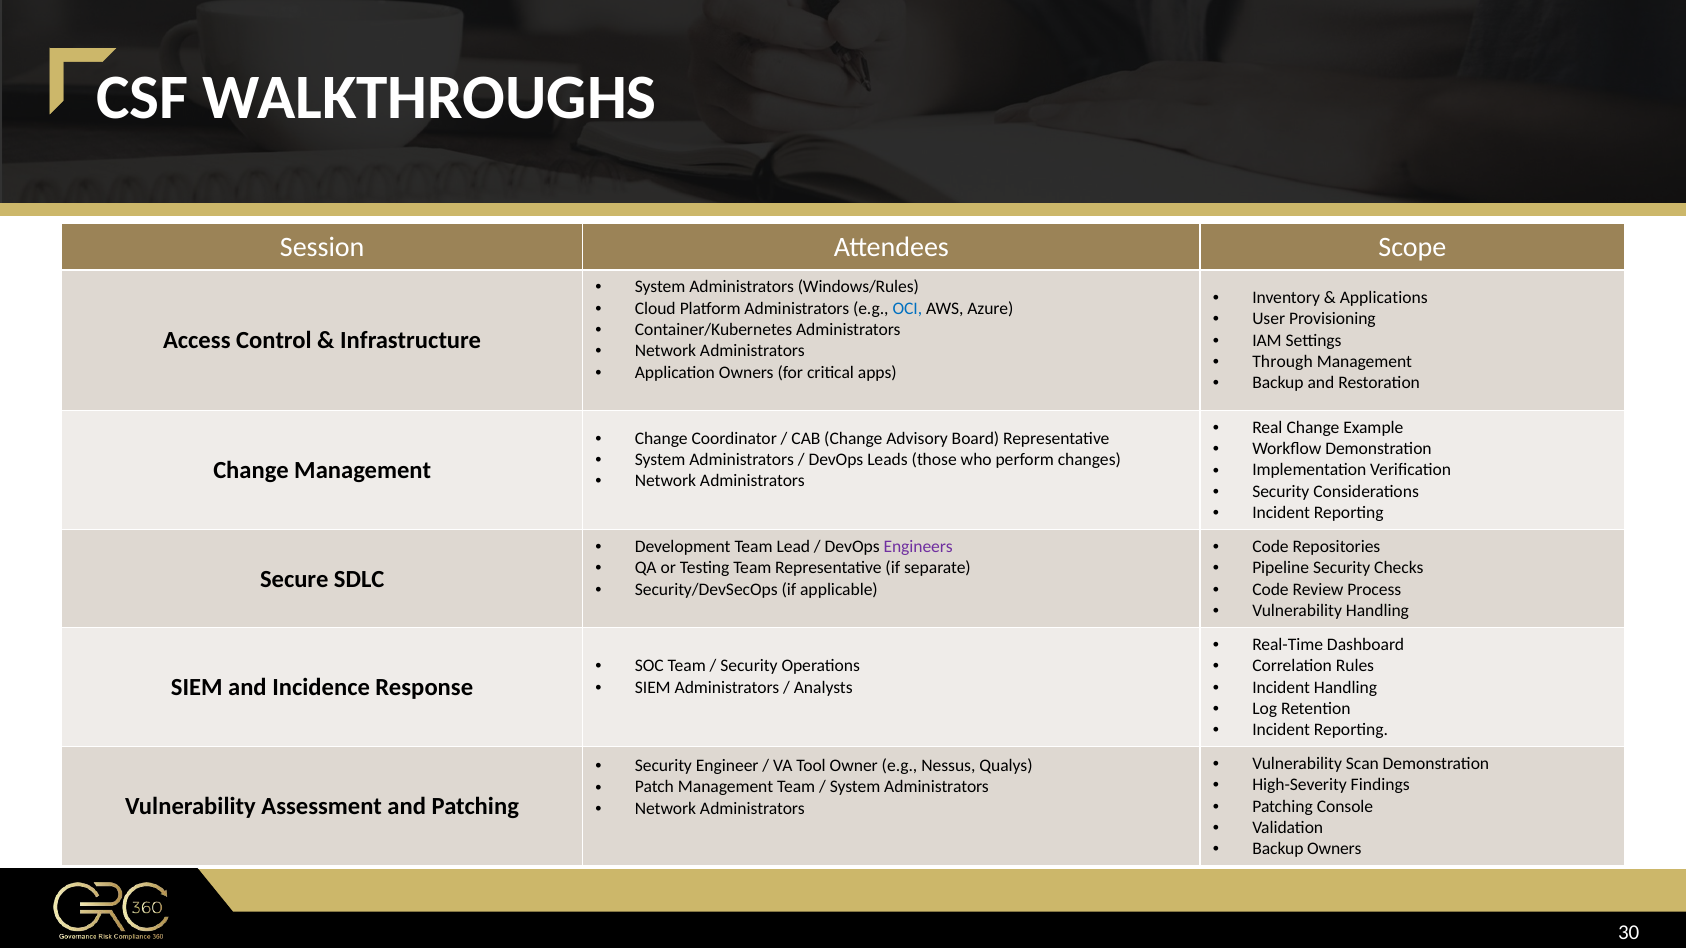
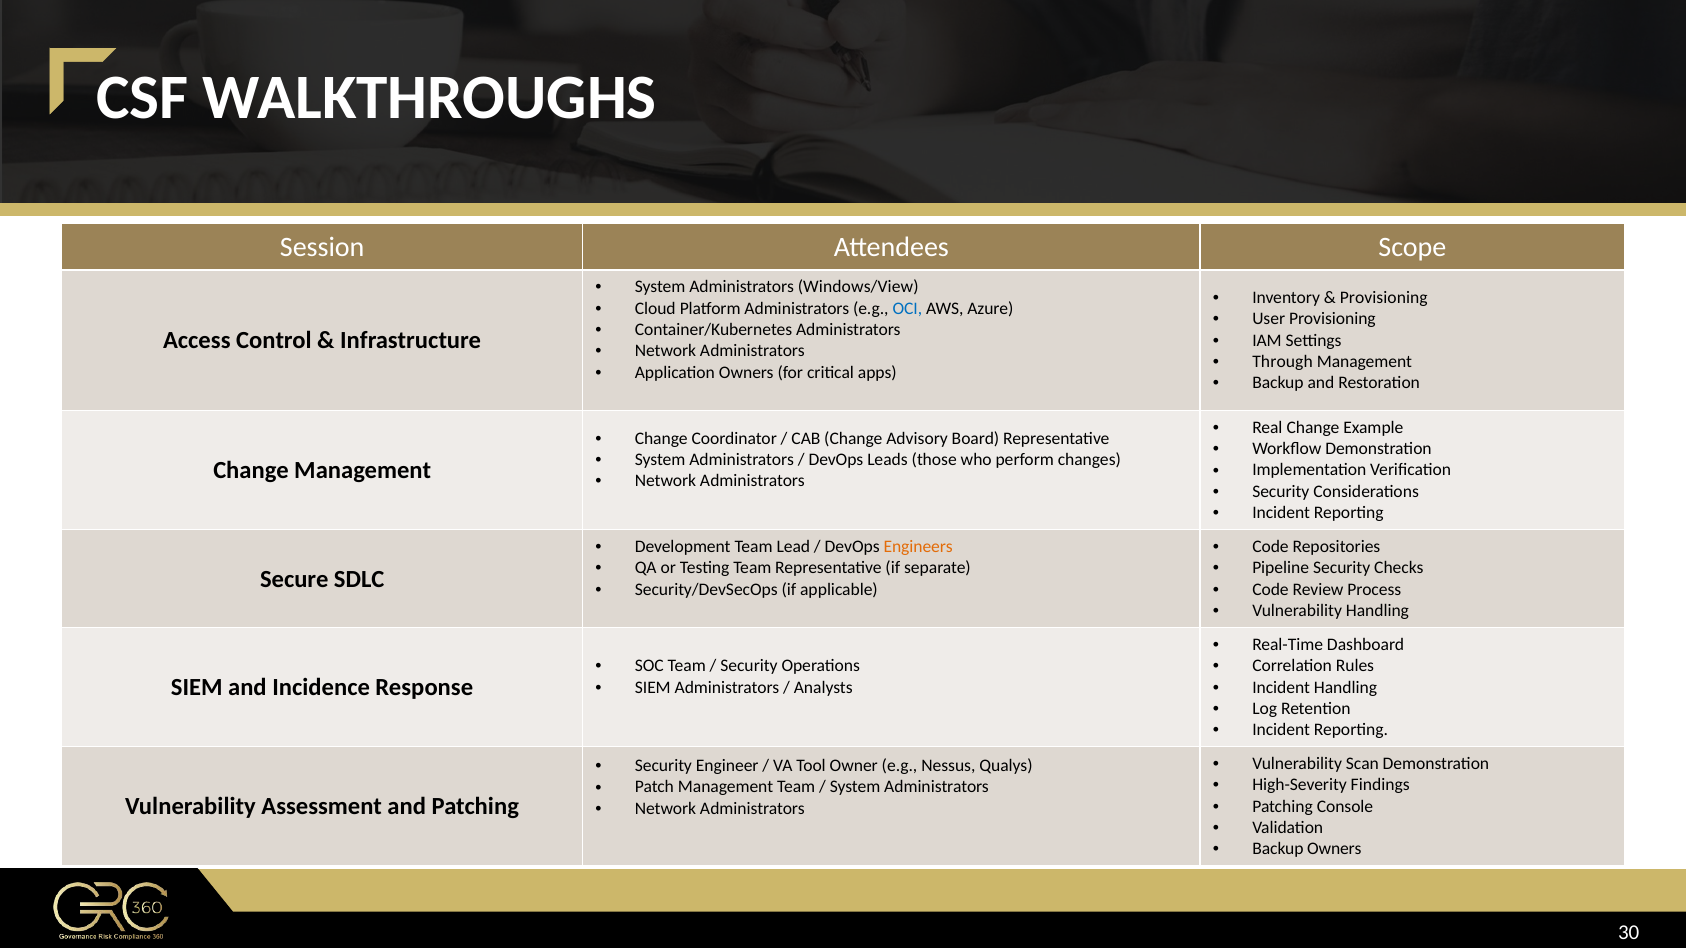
Windows/Rules: Windows/Rules -> Windows/View
Applications at (1384, 298): Applications -> Provisioning
Engineers colour: purple -> orange
